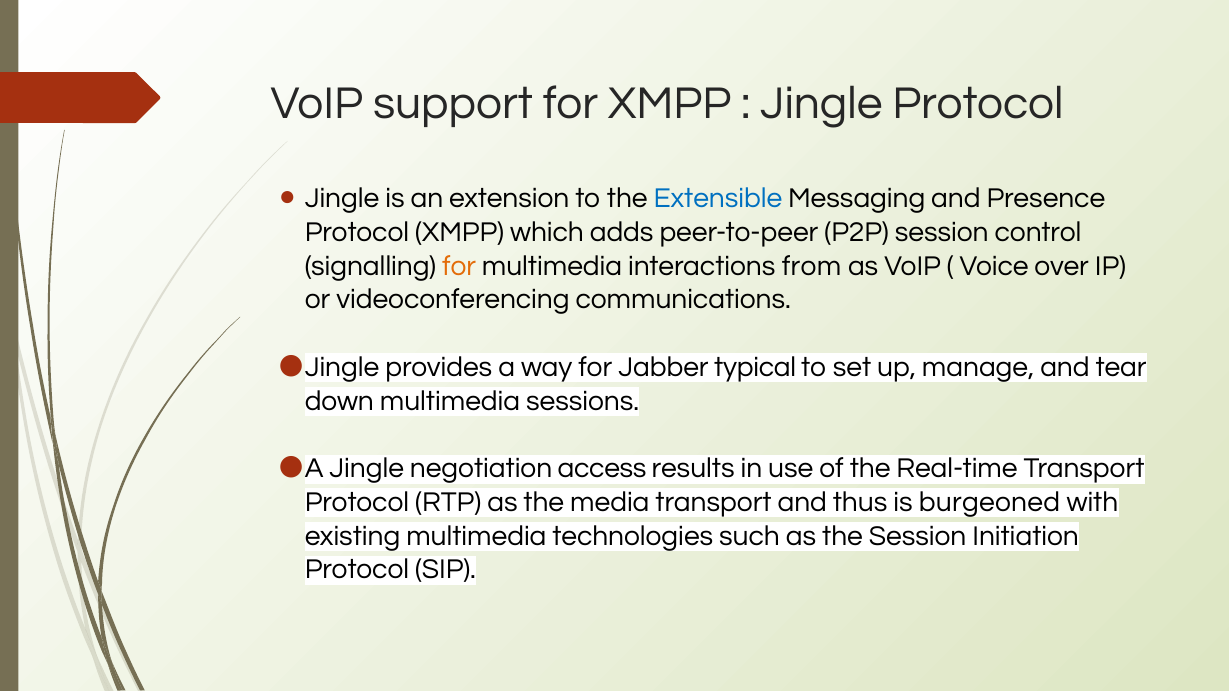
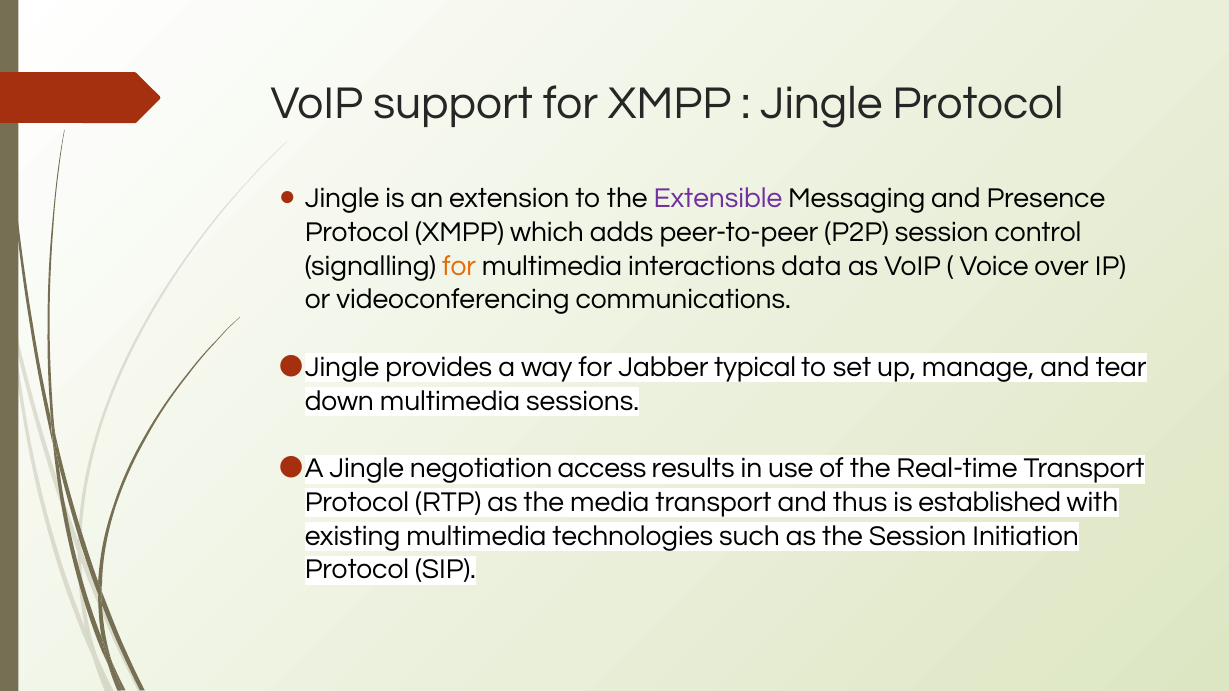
Extensible colour: blue -> purple
from: from -> data
burgeoned: burgeoned -> established
